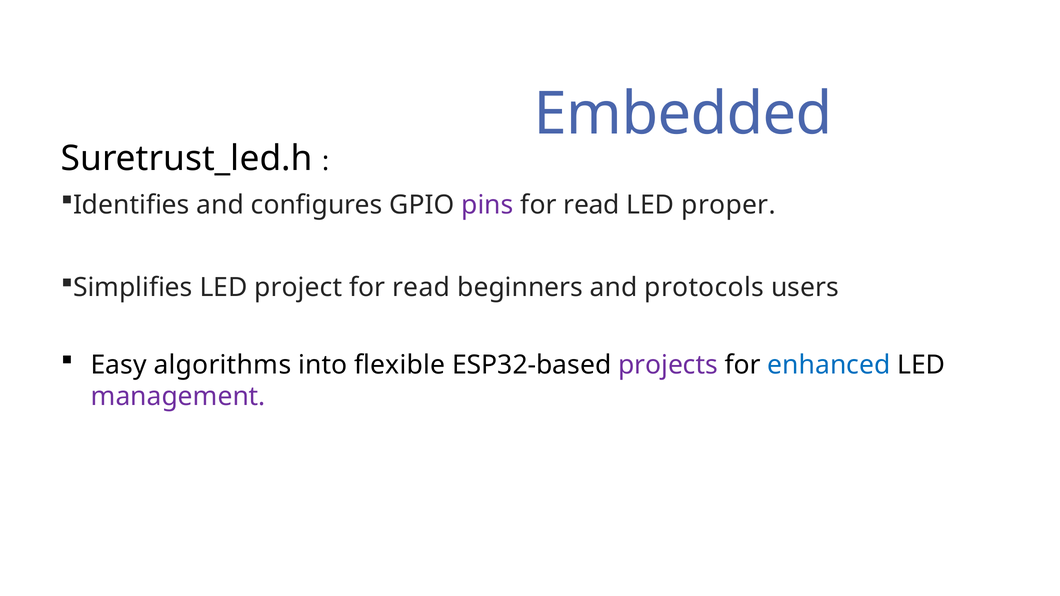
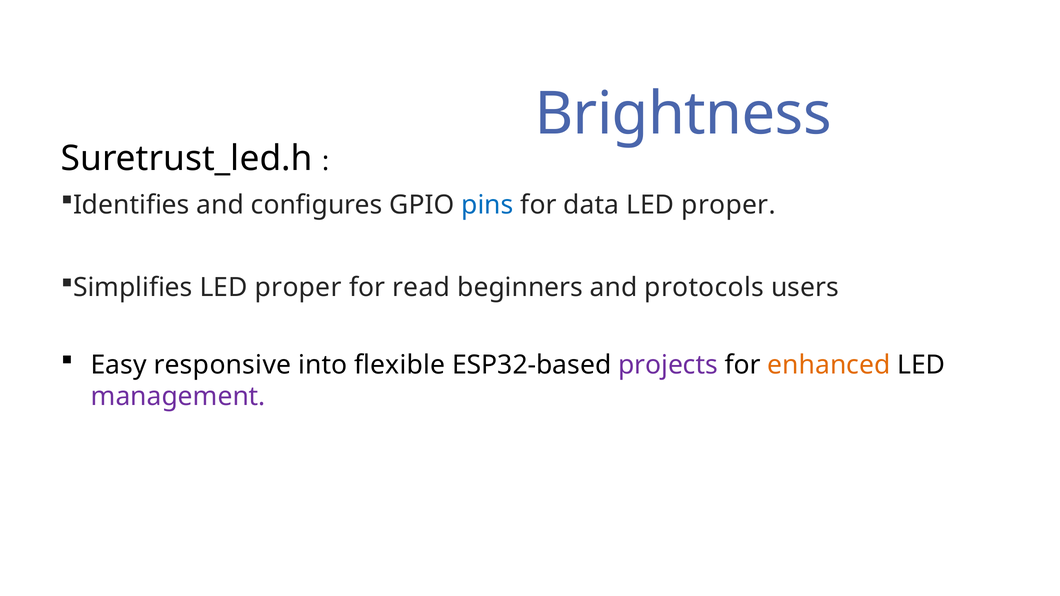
Embedded: Embedded -> Brightness
pins colour: purple -> blue
read at (591, 205): read -> data
Simplifies LED project: project -> proper
algorithms: algorithms -> responsive
enhanced colour: blue -> orange
